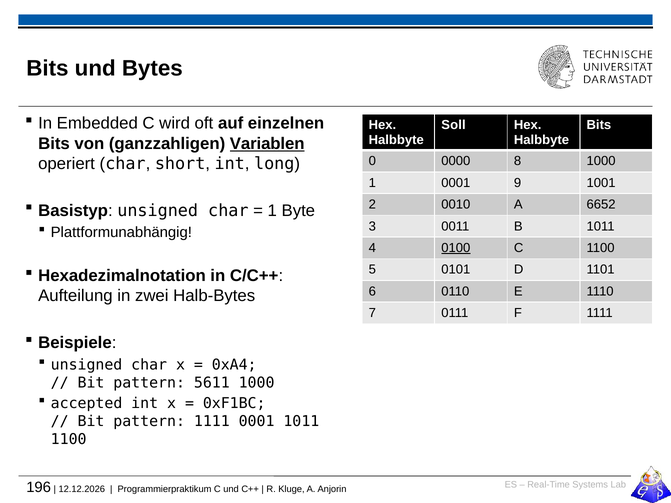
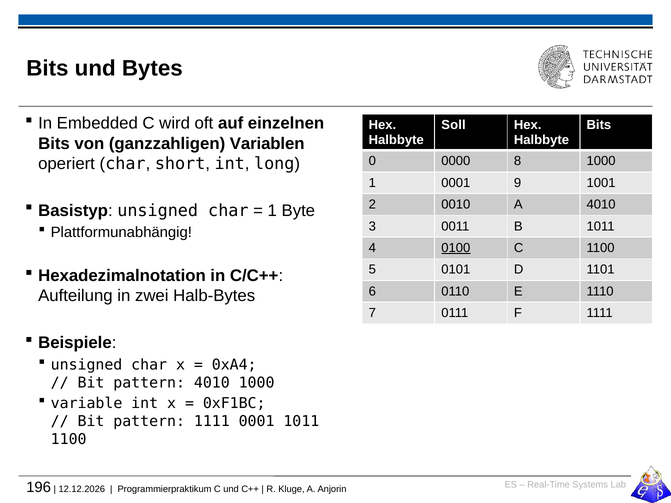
Variablen underline: present -> none
A 6652: 6652 -> 4010
pattern 5611: 5611 -> 4010
accepted: accepted -> variable
